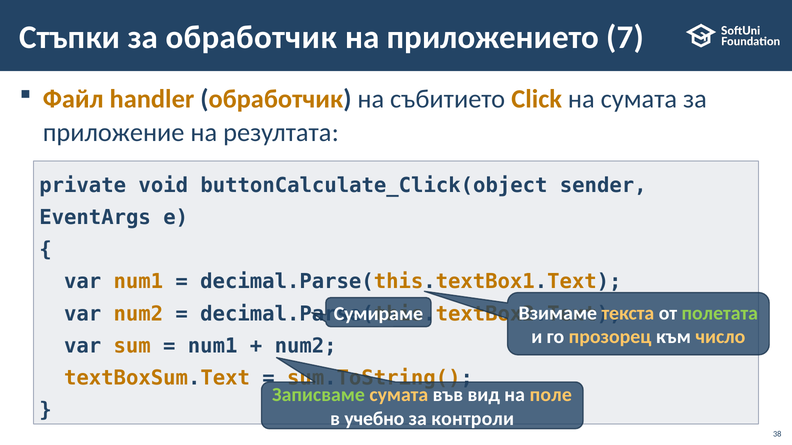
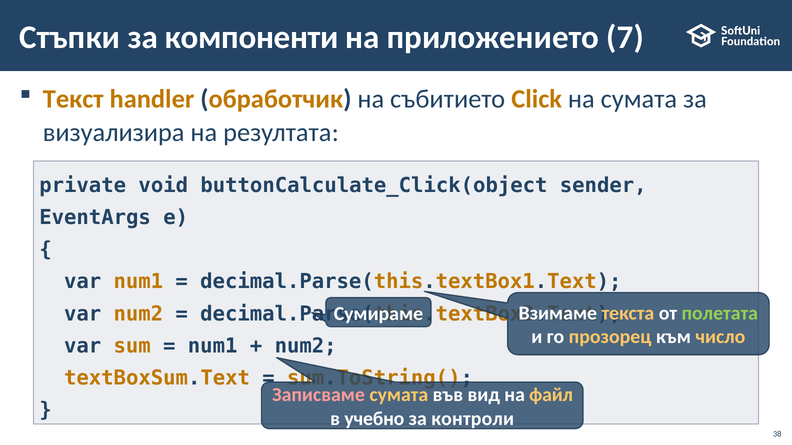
за обработчик: обработчик -> компоненти
Файл: Файл -> Текст
приложение: приложение -> визуализира
Записваме colour: light green -> pink
поле: поле -> файл
